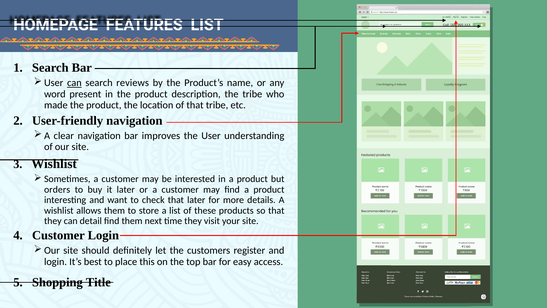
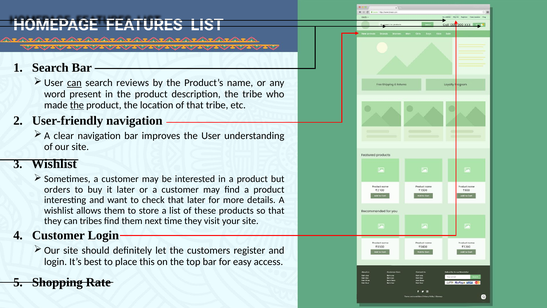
the at (77, 105) underline: none -> present
detail: detail -> tribes
Title: Title -> Rate
